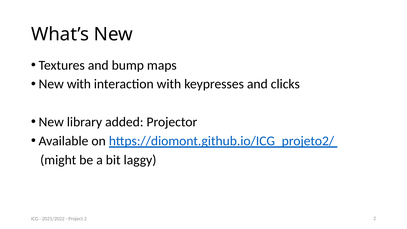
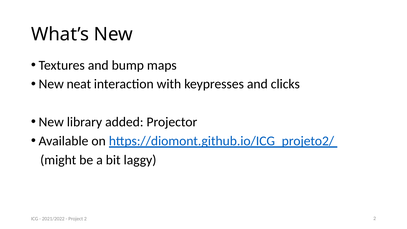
New with: with -> neat
